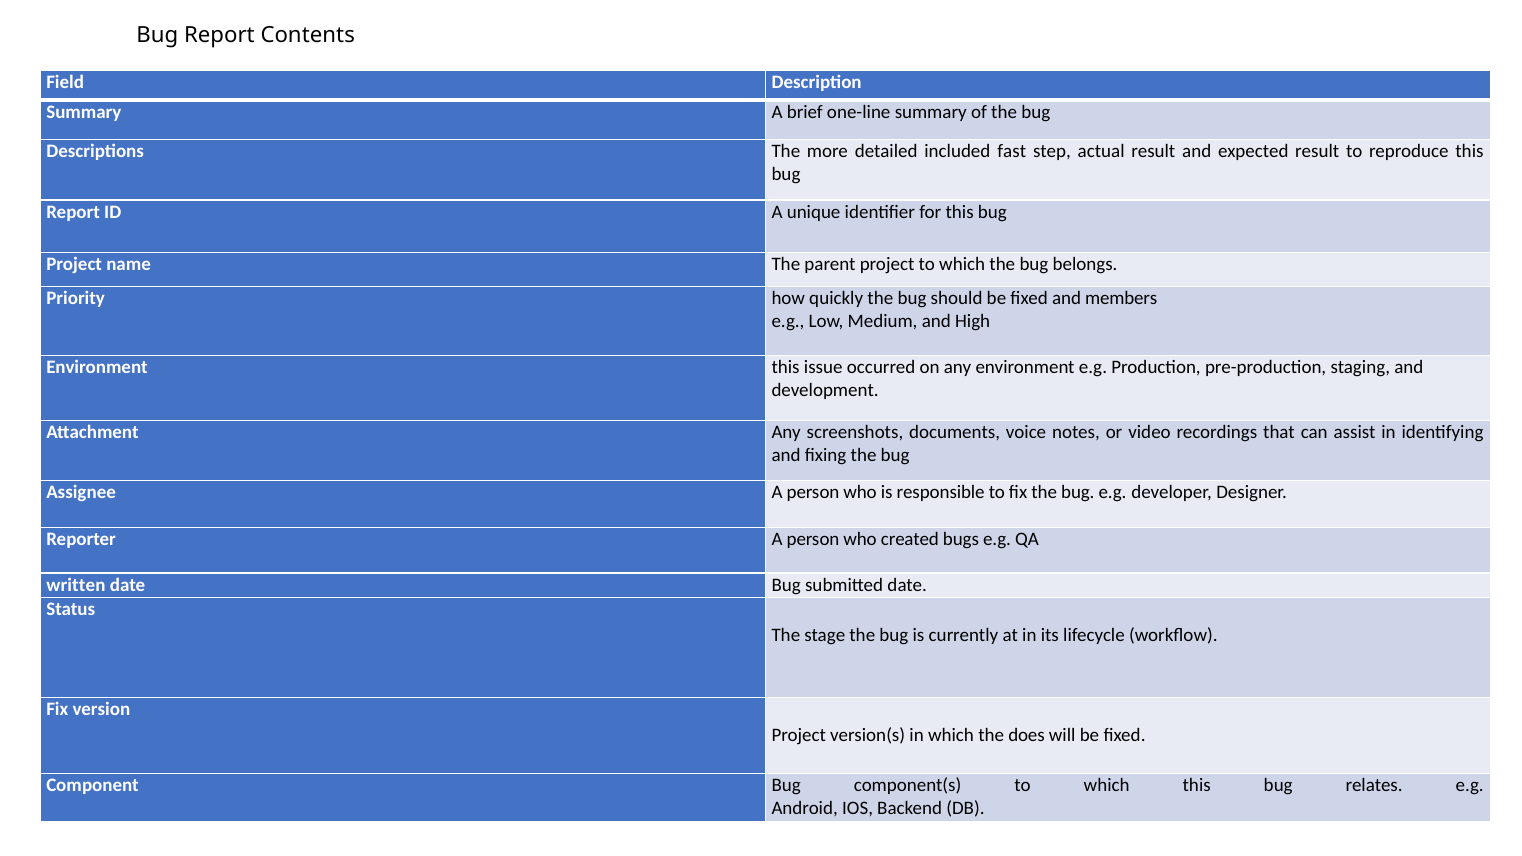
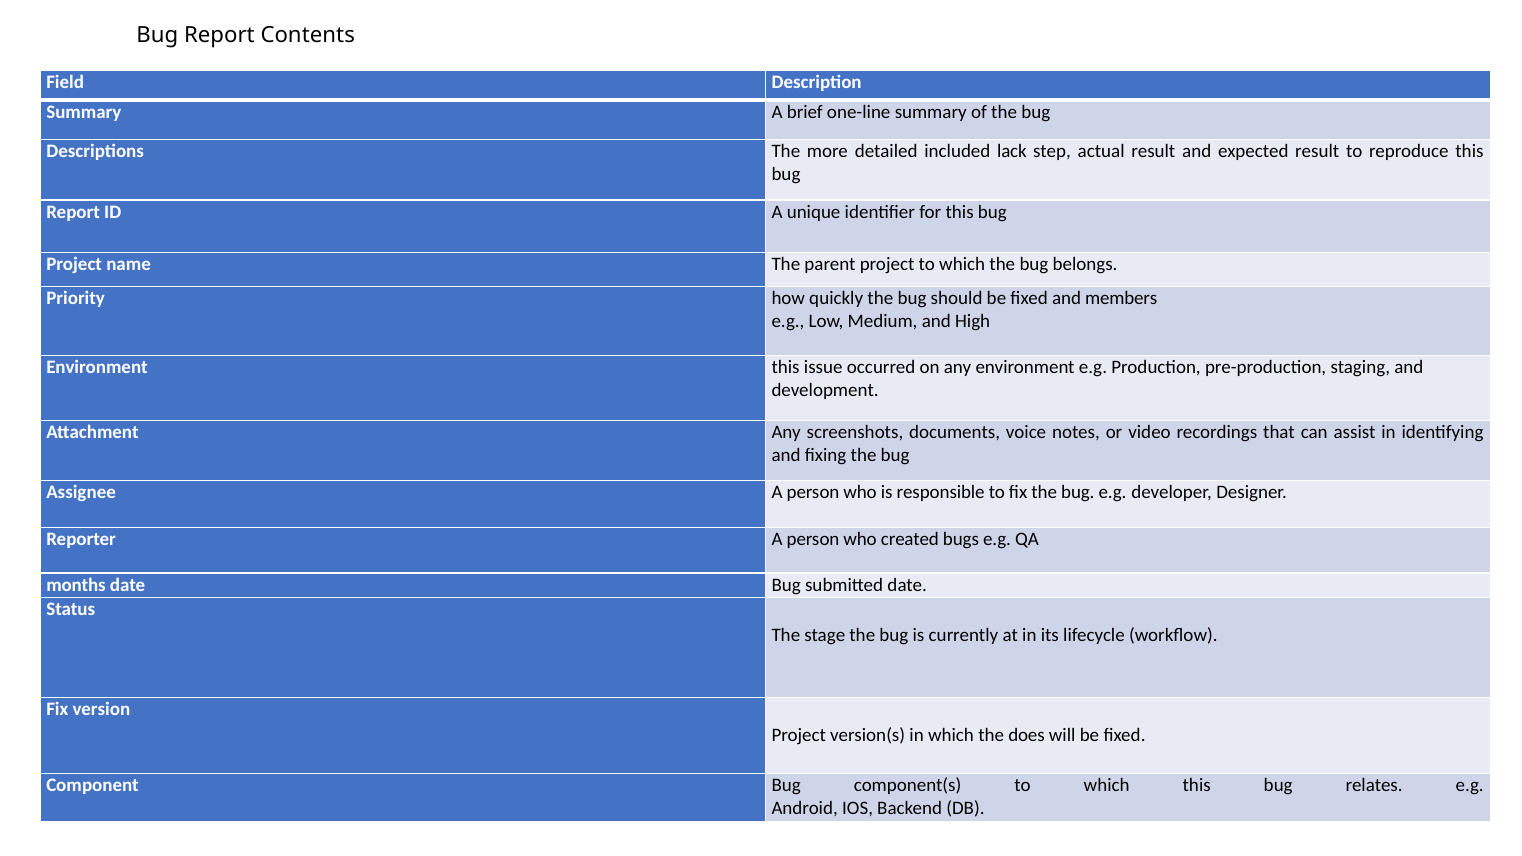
fast: fast -> lack
written: written -> months
